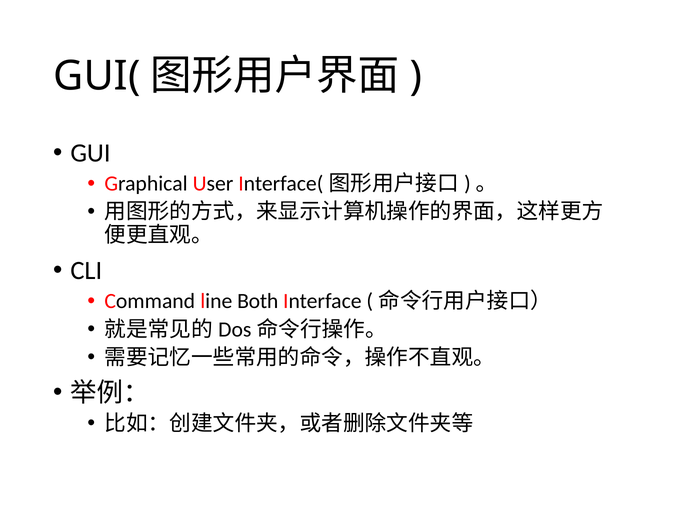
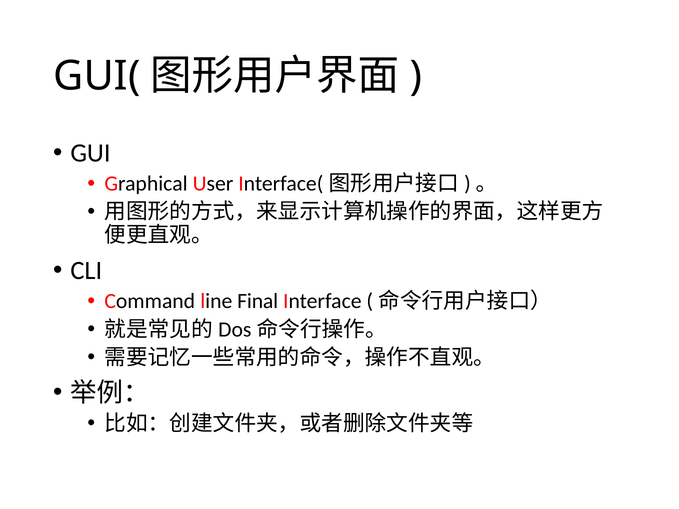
Both: Both -> Final
